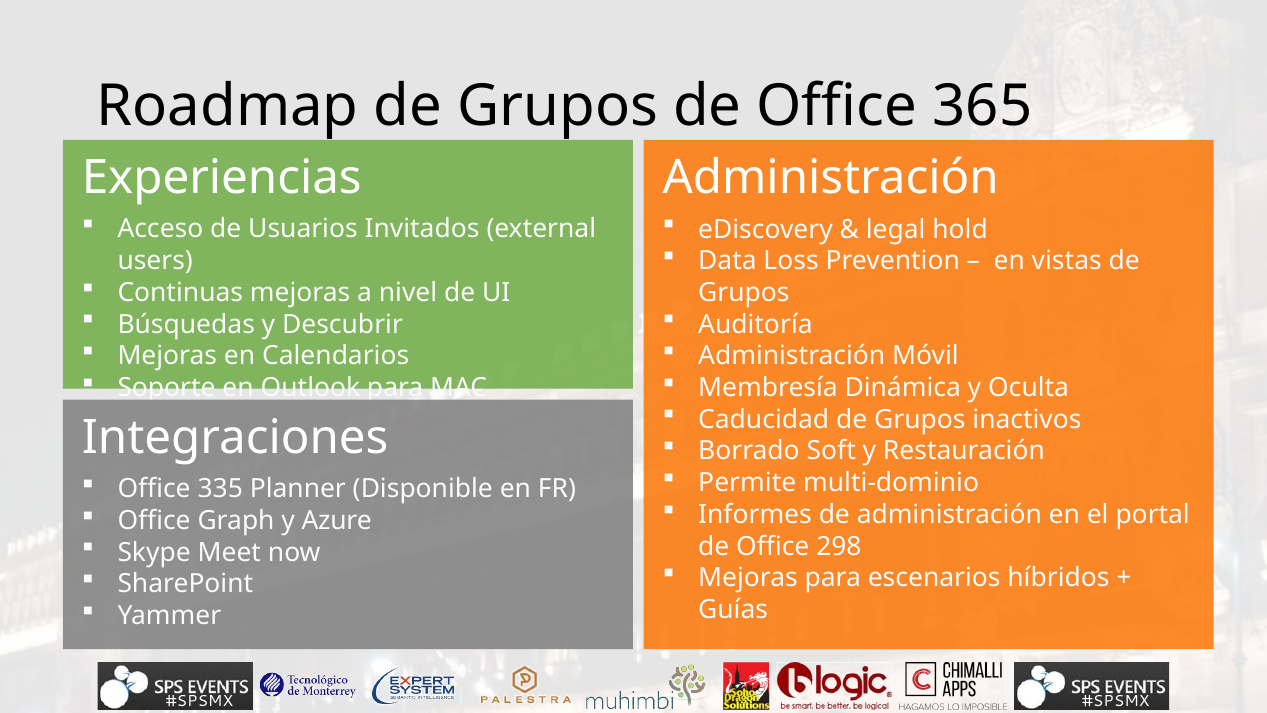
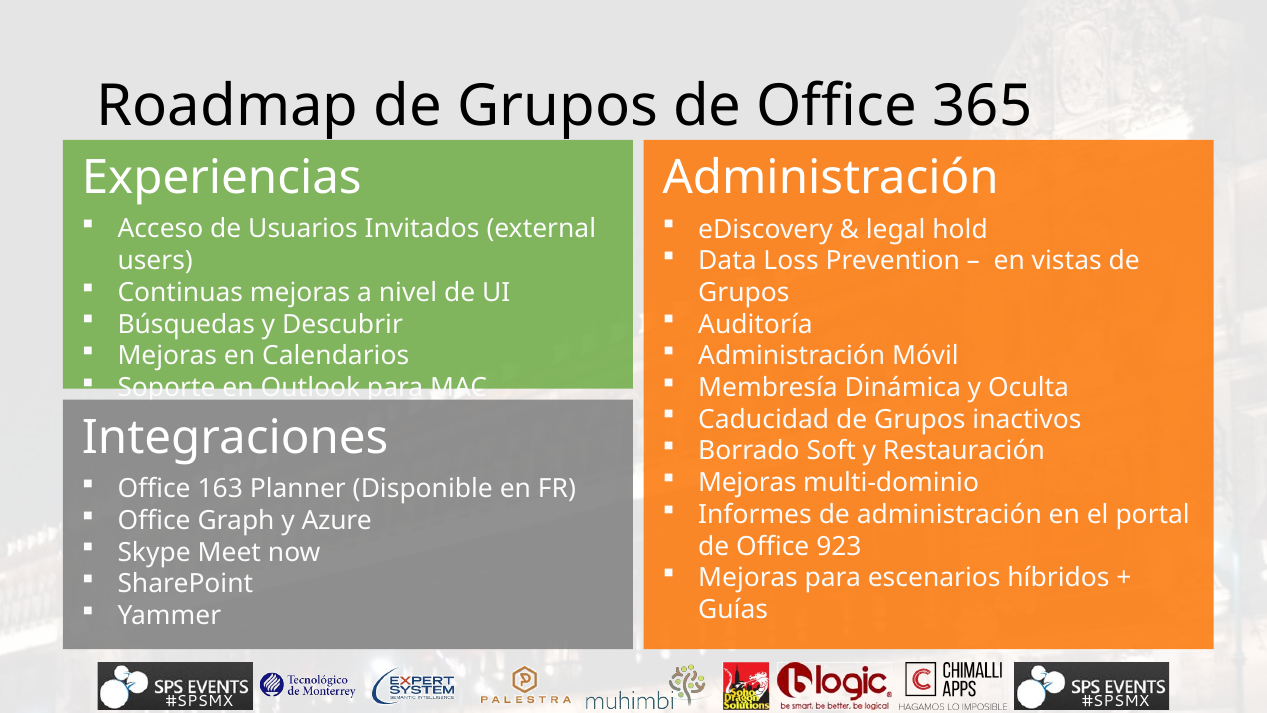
Permite at (747, 483): Permite -> Mejoras
335: 335 -> 163
298: 298 -> 923
